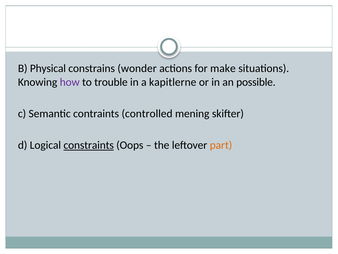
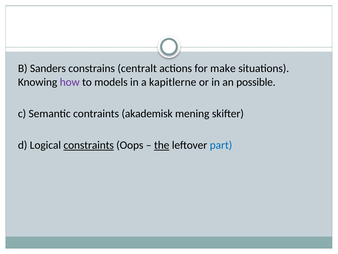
Physical: Physical -> Sanders
wonder: wonder -> centralt
trouble: trouble -> models
controlled: controlled -> akademisk
the underline: none -> present
part colour: orange -> blue
